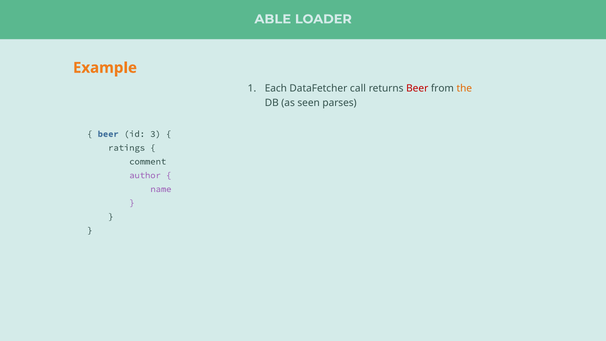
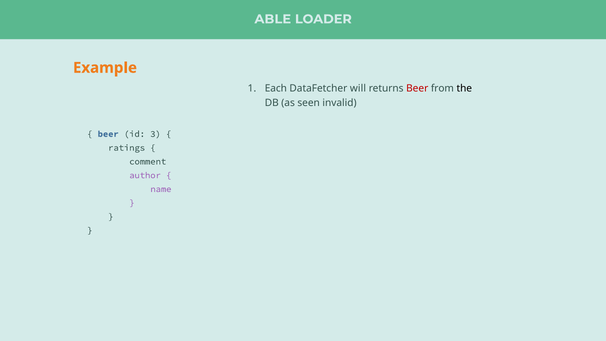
call: call -> will
the colour: orange -> black
parses: parses -> invalid
